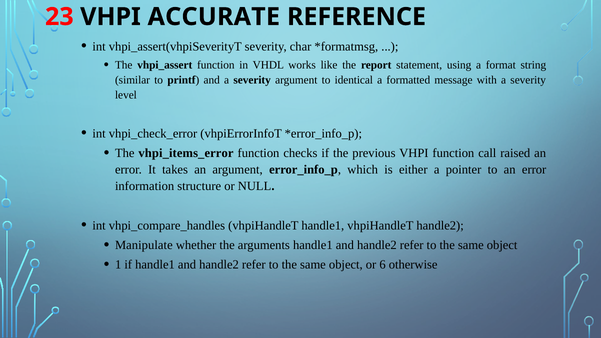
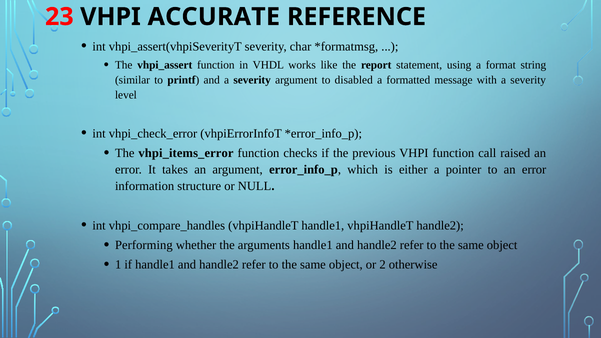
identical: identical -> disabled
Manipulate: Manipulate -> Performing
6: 6 -> 2
